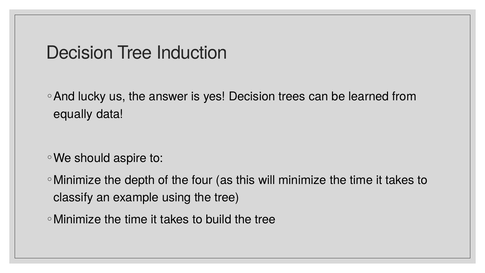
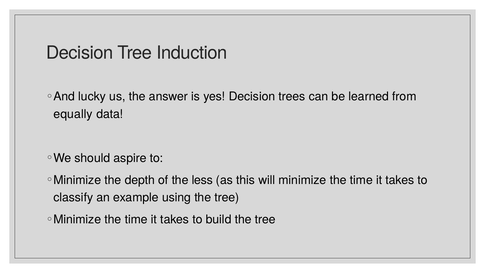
four: four -> less
